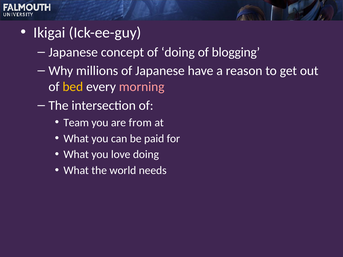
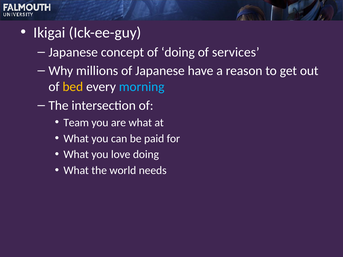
blogging: blogging -> services
morning colour: pink -> light blue
are from: from -> what
